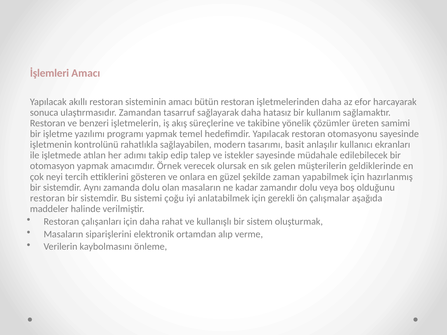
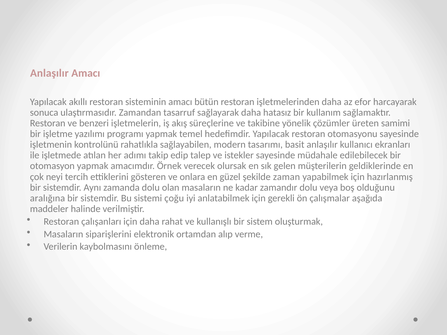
İşlemleri at (49, 73): İşlemleri -> Anlaşılır
restoran at (47, 198): restoran -> aralığına
